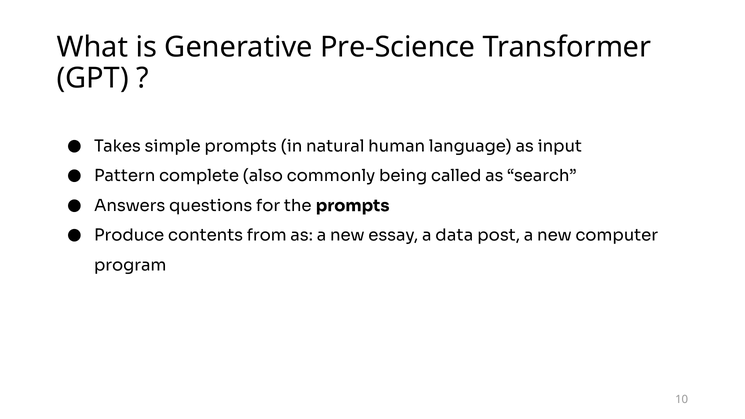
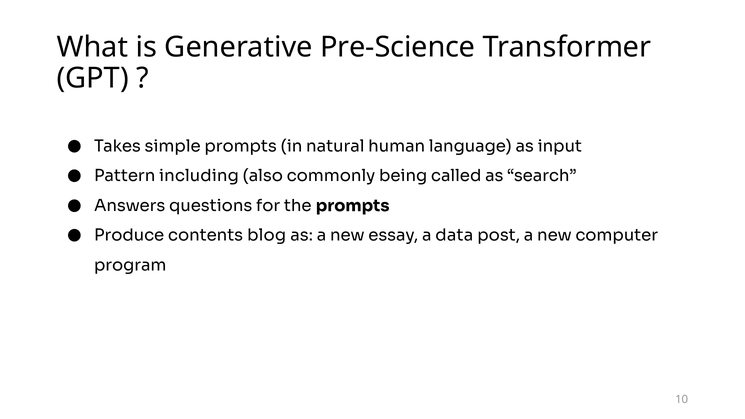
complete: complete -> including
from: from -> blog
